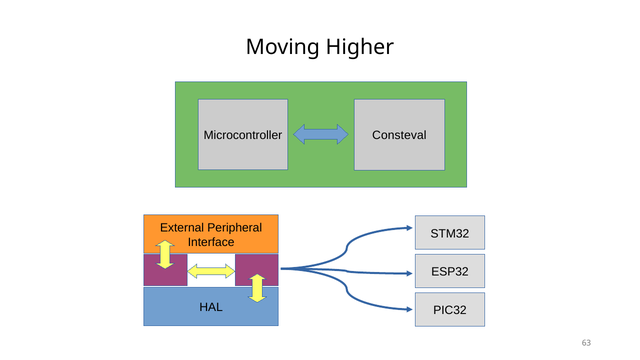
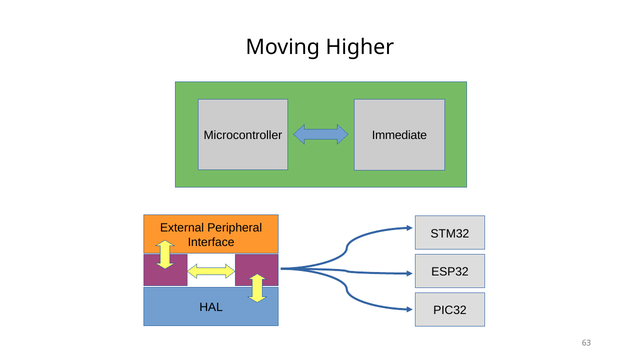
Consteval: Consteval -> Immediate
